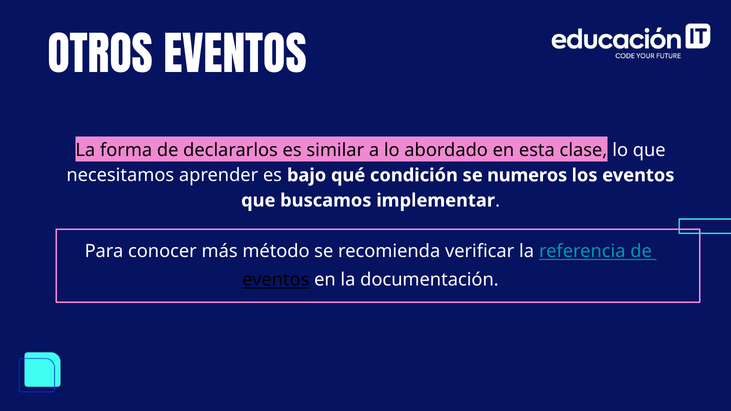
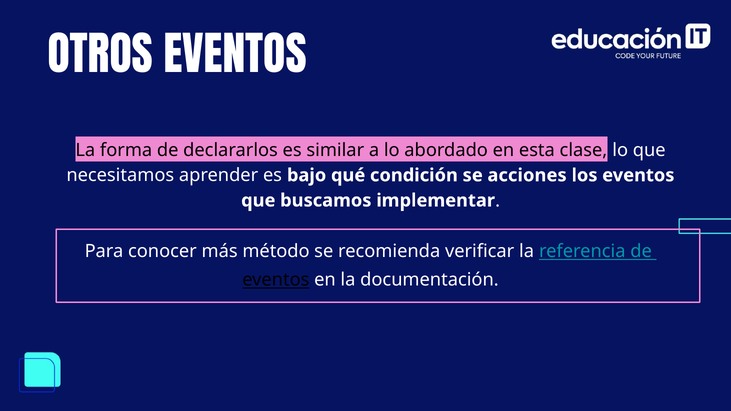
numeros: numeros -> acciones
